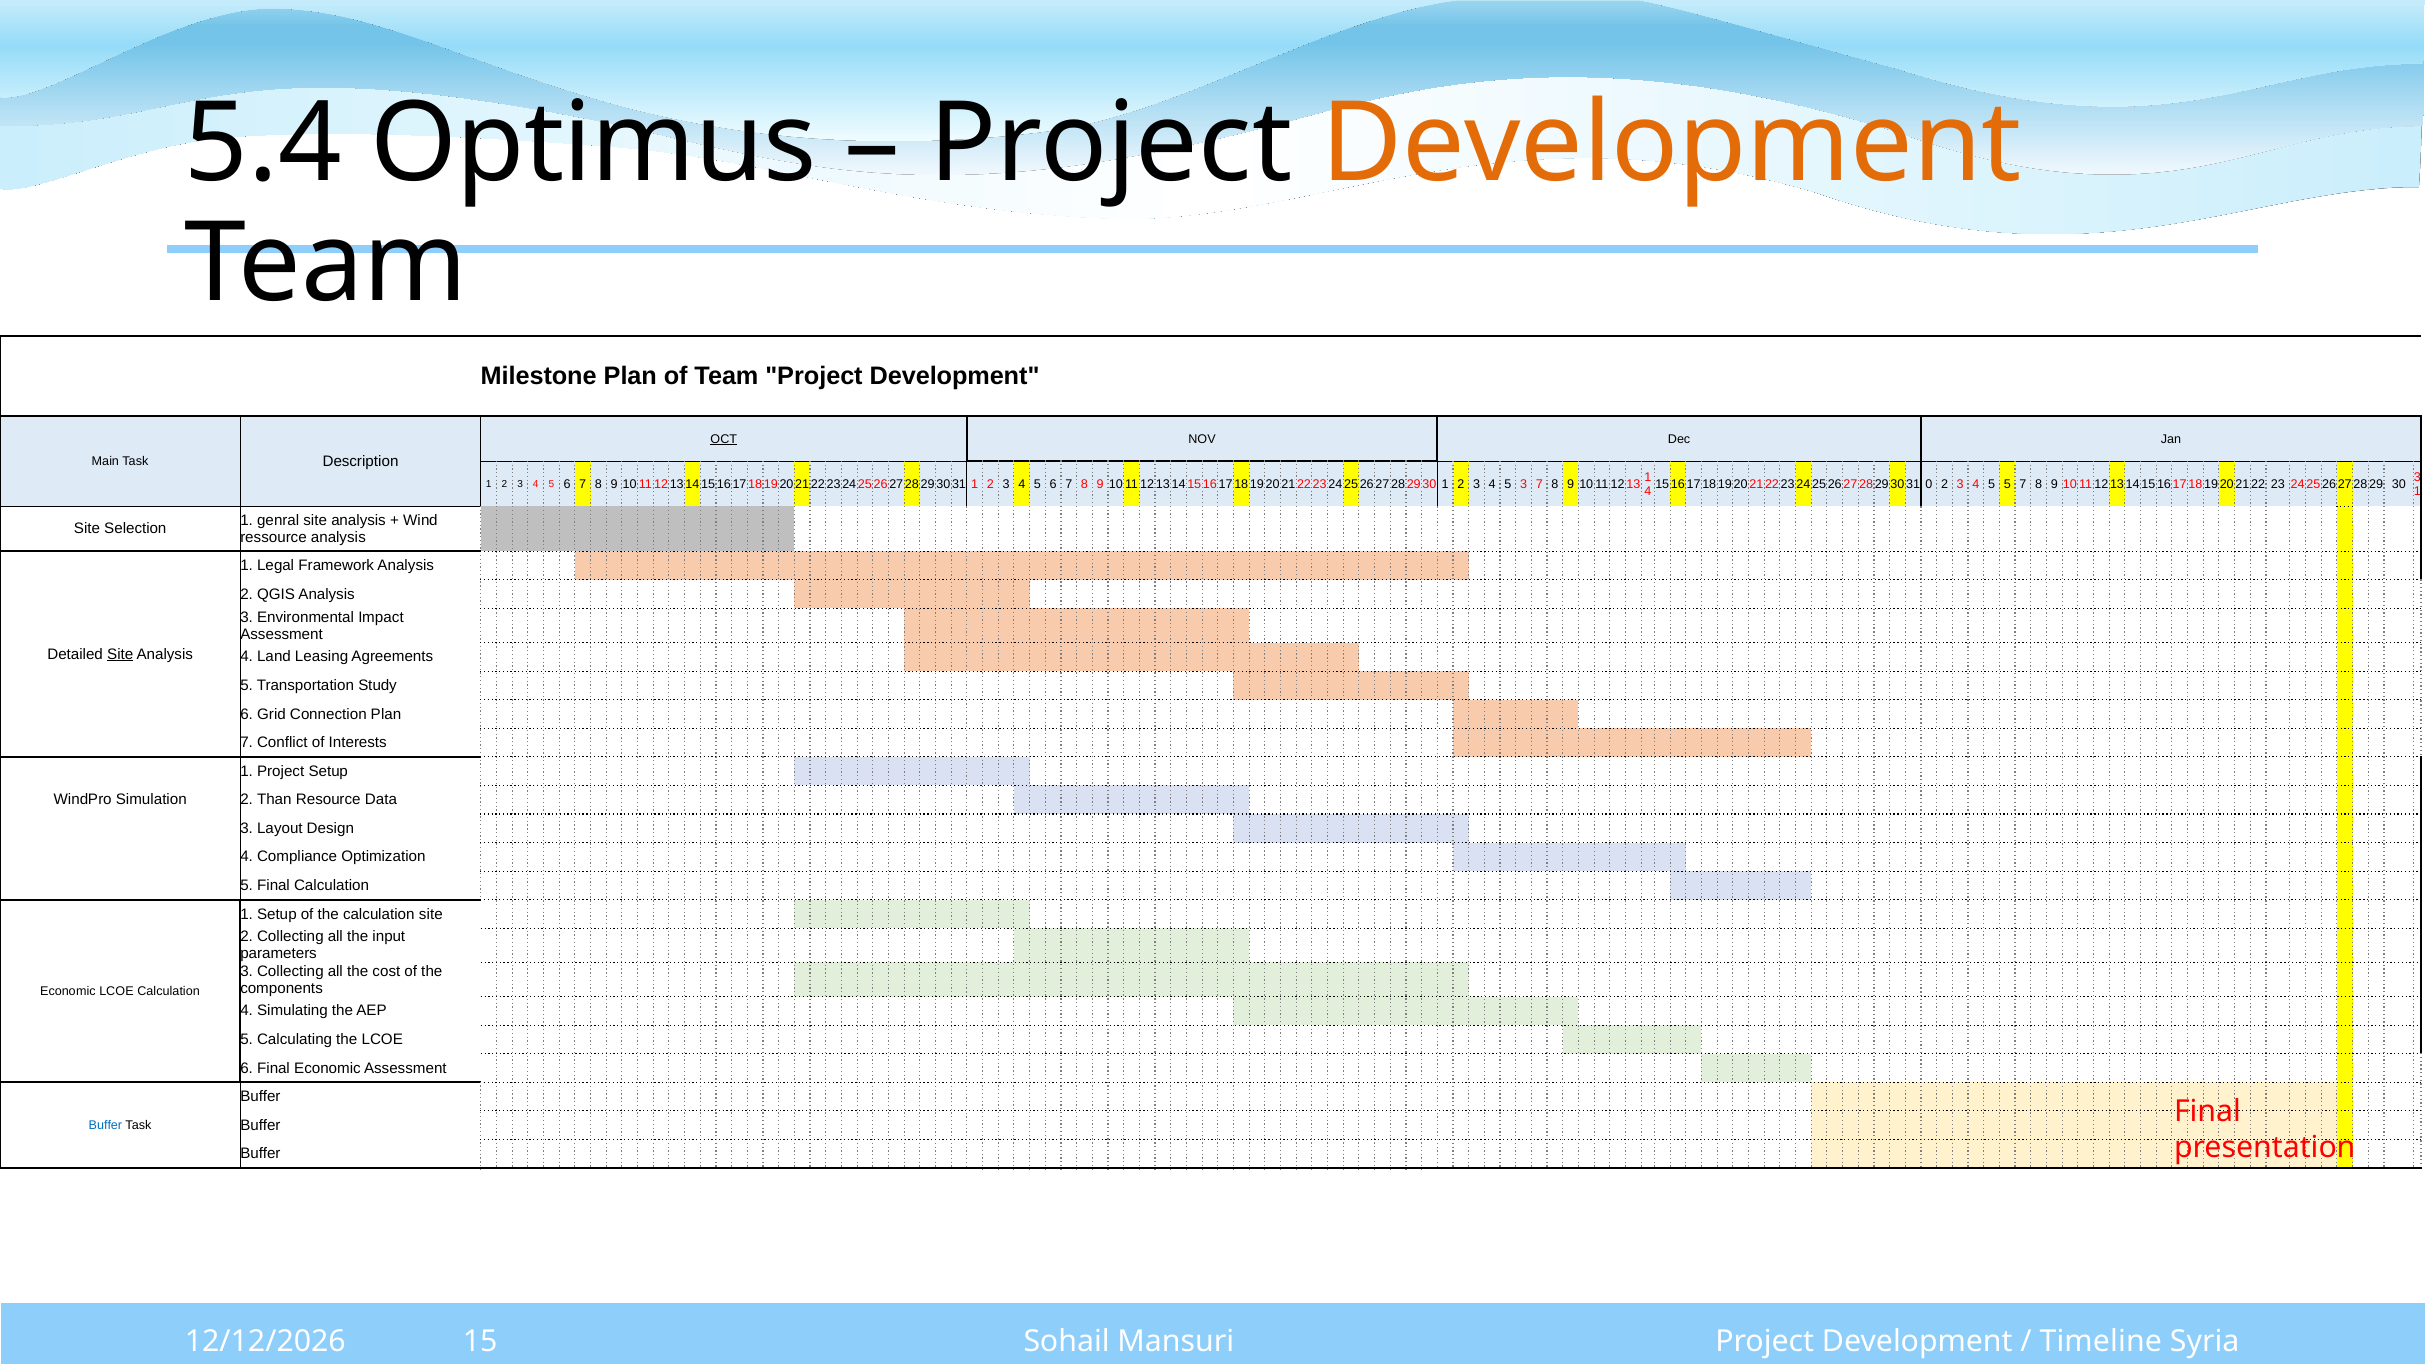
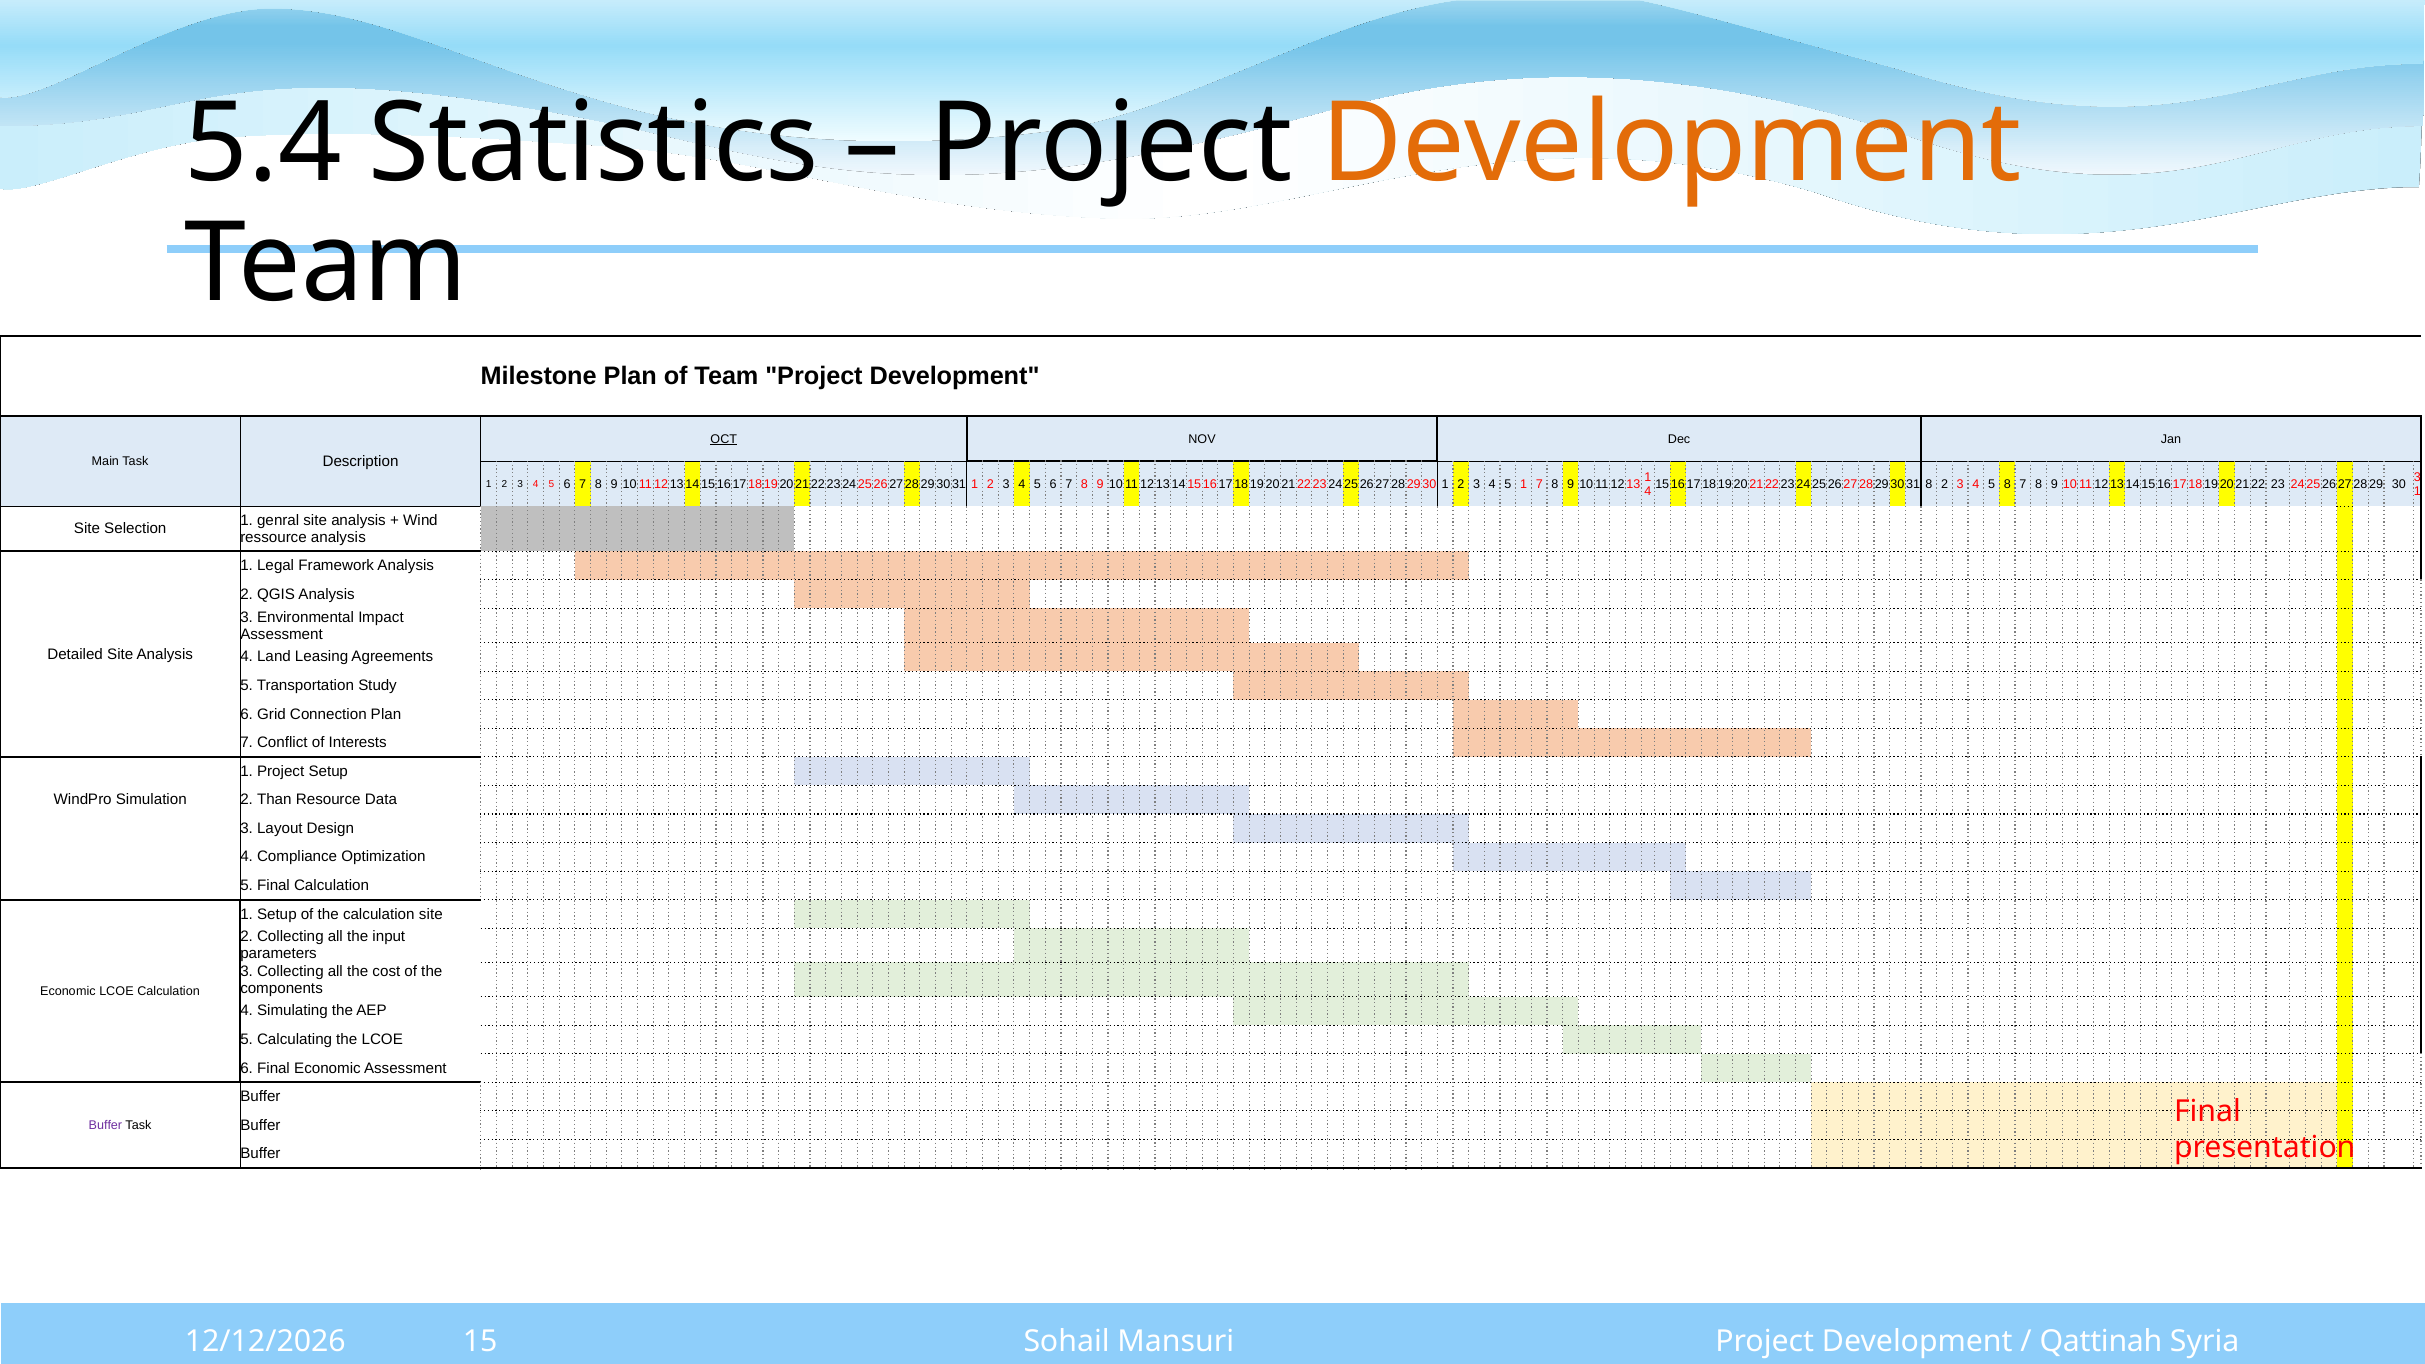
Optimus: Optimus -> Statistics
0 at (1929, 484): 0 -> 8
5 5: 5 -> 8
5 3: 3 -> 1
Site at (120, 654) underline: present -> none
Buffer at (105, 1125) colour: blue -> purple
Timeline: Timeline -> Qattinah
